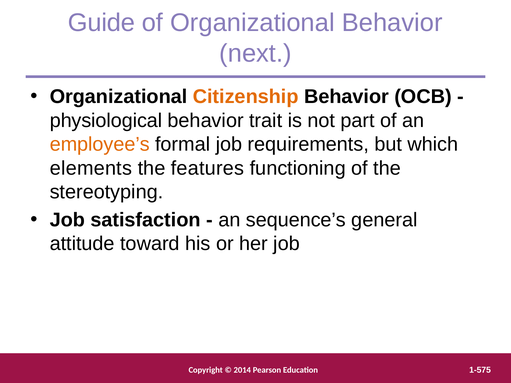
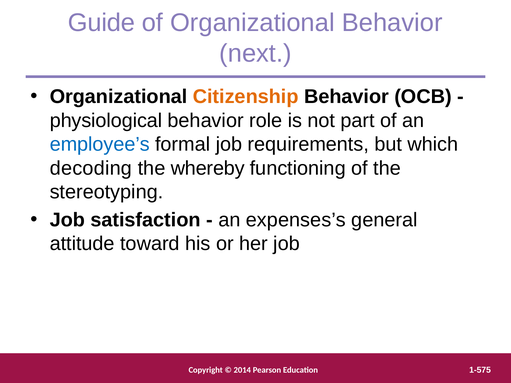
trait: trait -> role
employee’s colour: orange -> blue
elements: elements -> decoding
features: features -> whereby
sequence’s: sequence’s -> expenses’s
